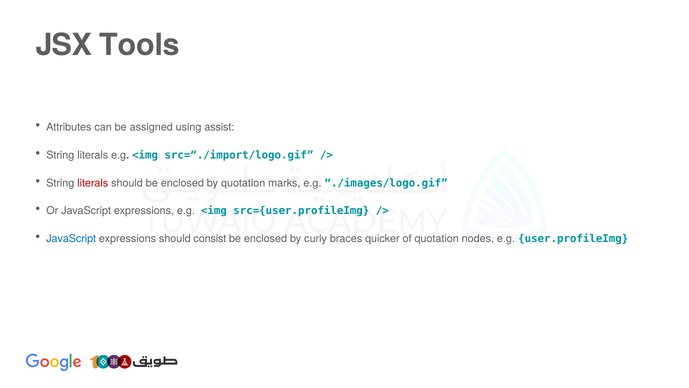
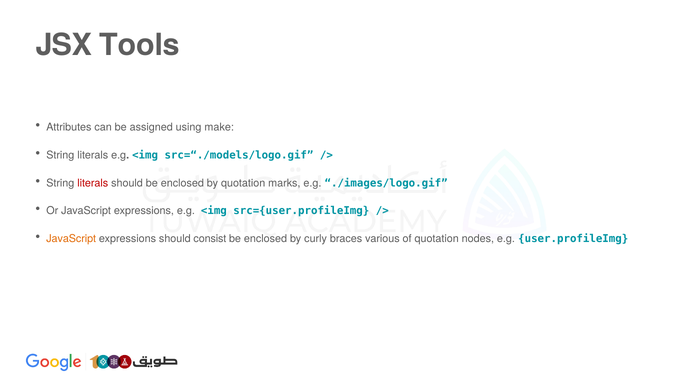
assist: assist -> make
src=“./import/logo.gif: src=“./import/logo.gif -> src=“./models/logo.gif
JavaScript at (71, 238) colour: blue -> orange
quicker: quicker -> various
